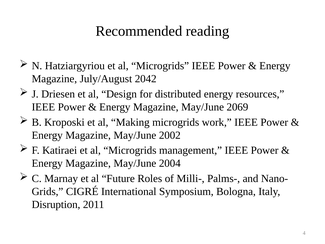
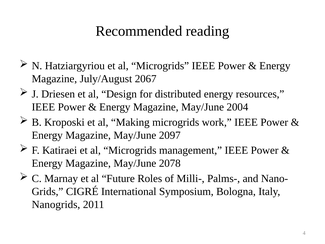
2042: 2042 -> 2067
2069: 2069 -> 2004
2002: 2002 -> 2097
2004: 2004 -> 2078
Disruption: Disruption -> Nanogrids
